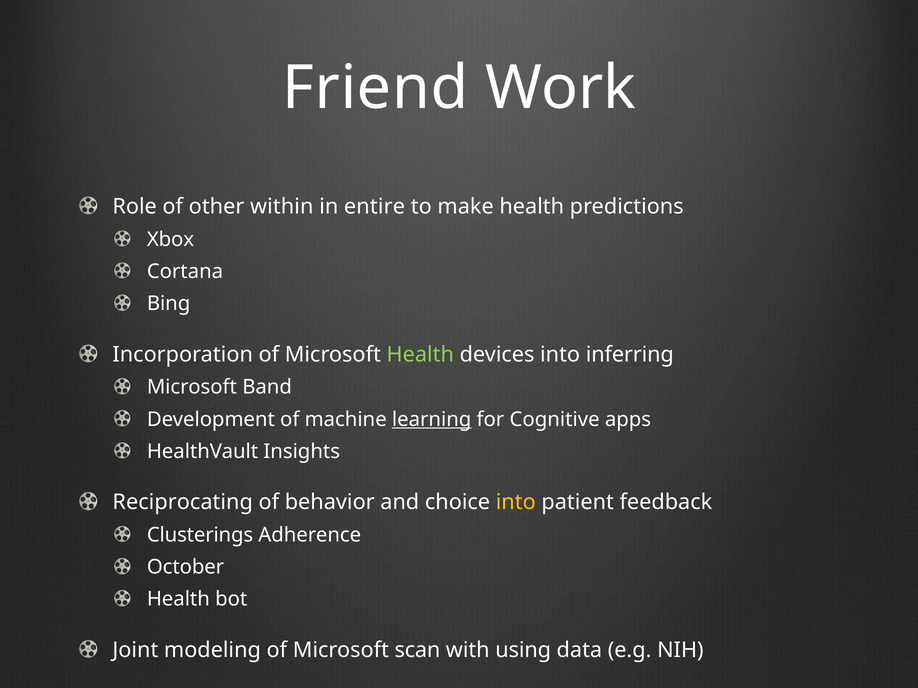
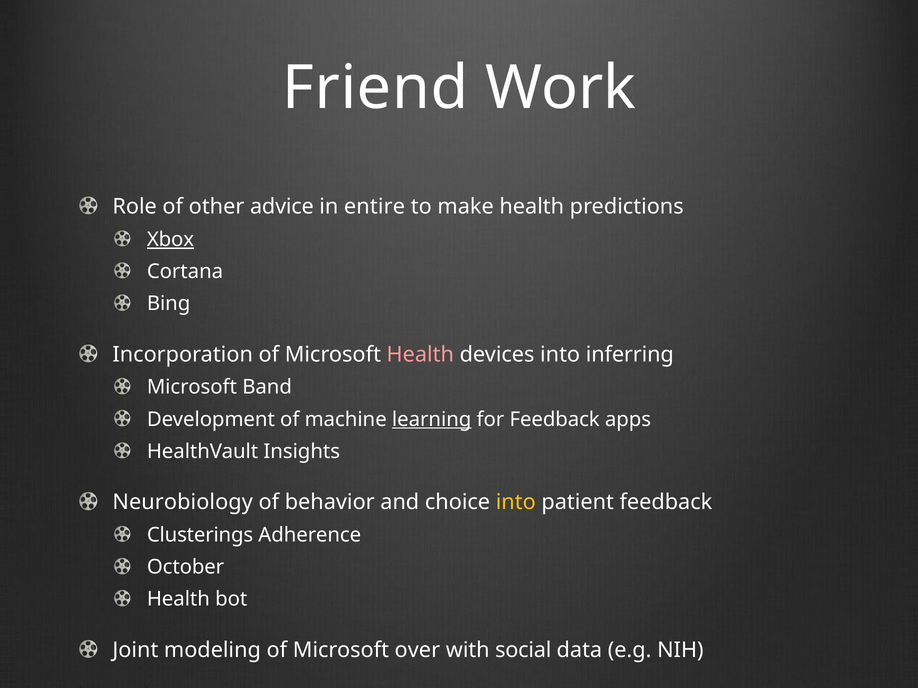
within: within -> advice
Xbox underline: none -> present
Health at (420, 355) colour: light green -> pink
for Cognitive: Cognitive -> Feedback
Reciprocating: Reciprocating -> Neurobiology
scan: scan -> over
using: using -> social
